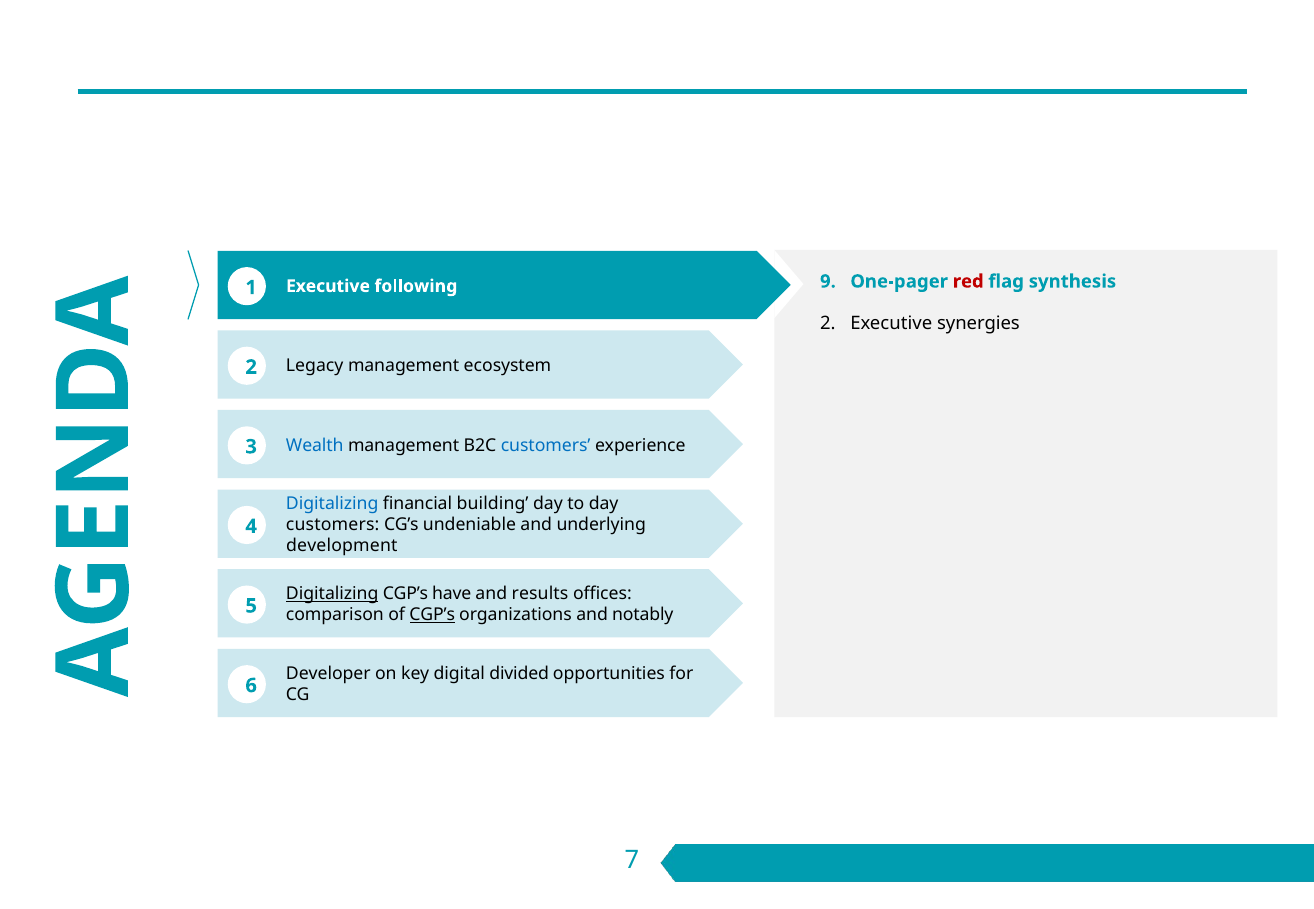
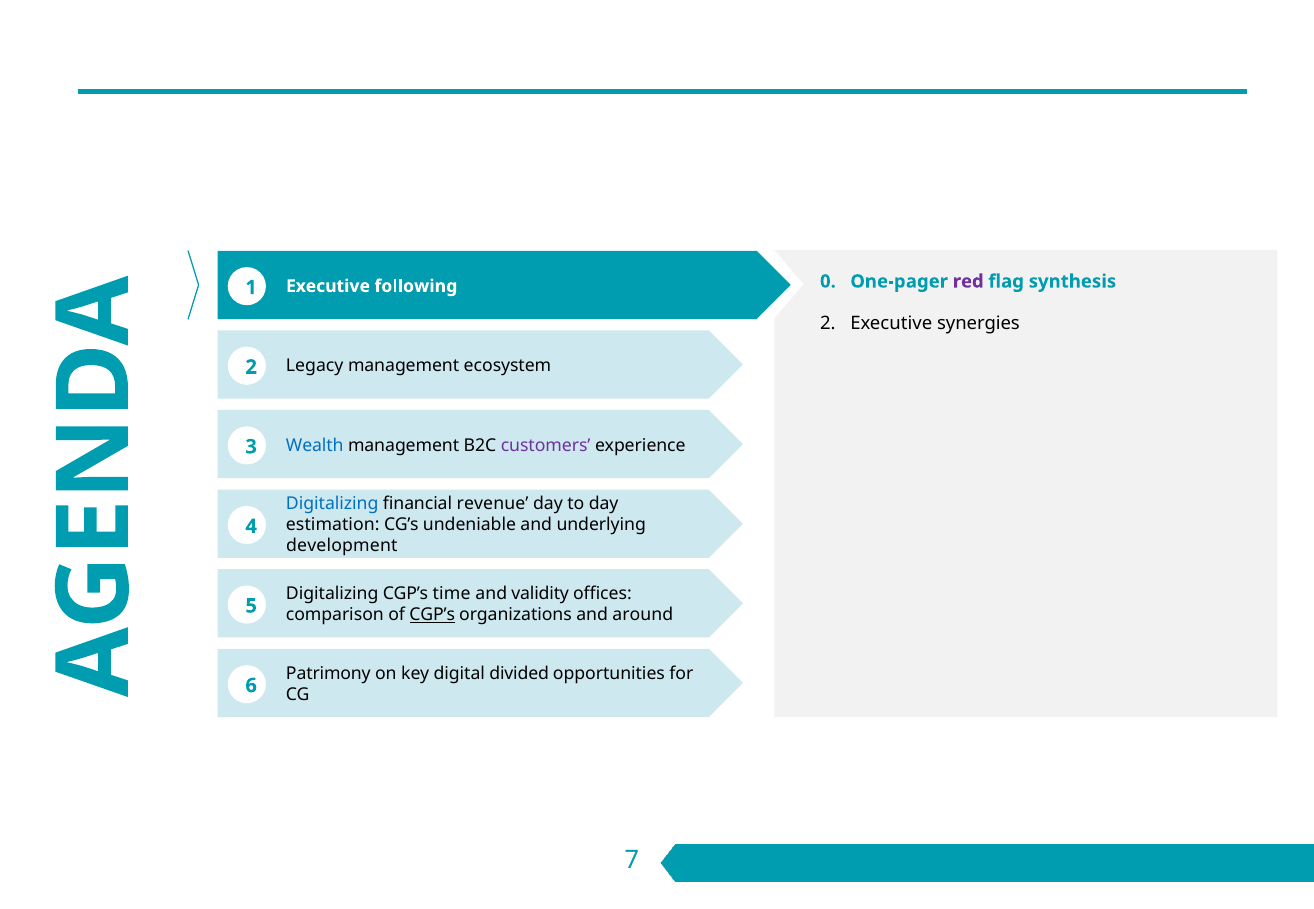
9: 9 -> 0
red colour: red -> purple
customers at (546, 446) colour: blue -> purple
building: building -> revenue
customers at (333, 525): customers -> estimation
Digitalizing at (332, 594) underline: present -> none
have: have -> time
results: results -> validity
notably: notably -> around
Developer: Developer -> Patrimony
